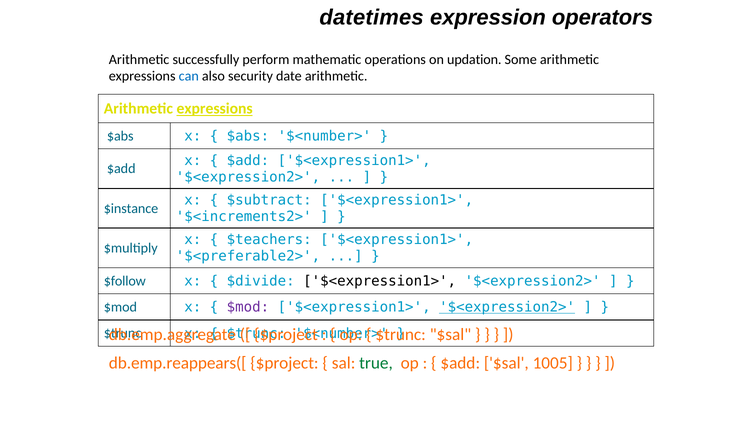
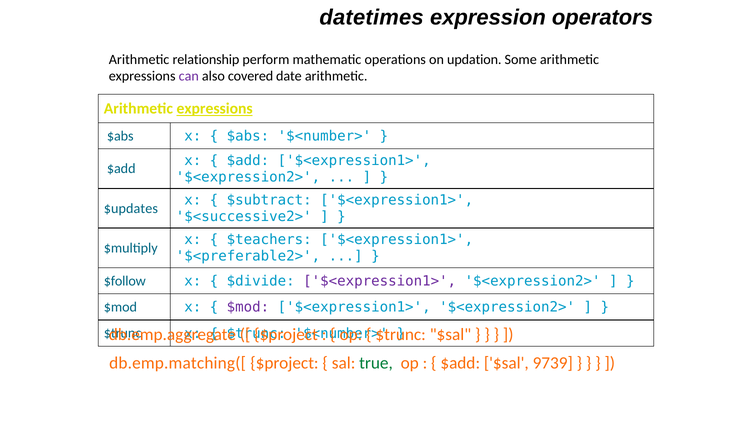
successfully: successfully -> relationship
can colour: blue -> purple
security: security -> covered
$instance: $instance -> $updates
$<increments2>: $<increments2> -> $<successive2>
$<expression1> at (380, 281) colour: black -> purple
$<expression2> at (507, 307) underline: present -> none
db.emp.reappears([: db.emp.reappears([ -> db.emp.matching([
1005: 1005 -> 9739
